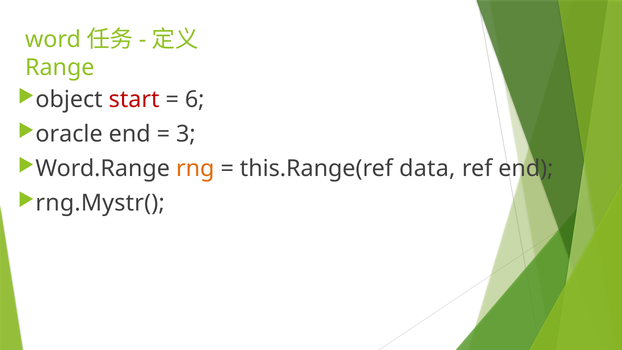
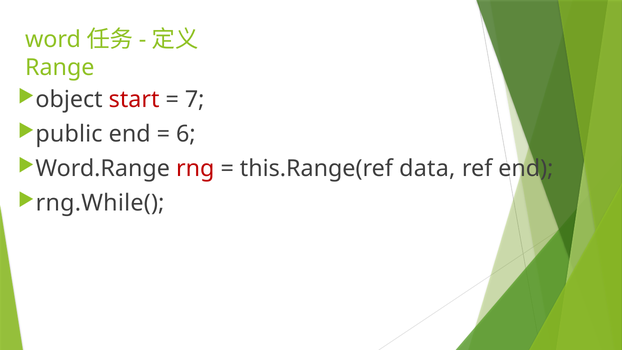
6: 6 -> 7
oracle: oracle -> public
3: 3 -> 6
rng colour: orange -> red
rng.Mystr(: rng.Mystr( -> rng.While(
